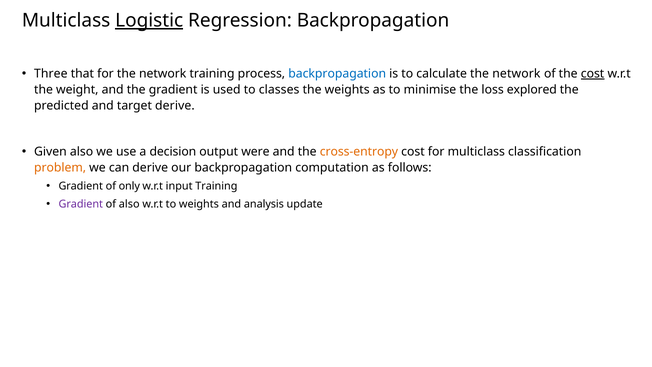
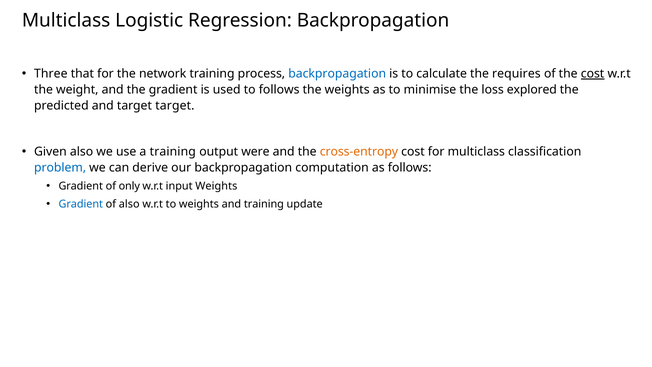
Logistic underline: present -> none
calculate the network: network -> requires
to classes: classes -> follows
target derive: derive -> target
a decision: decision -> training
problem colour: orange -> blue
input Training: Training -> Weights
Gradient at (81, 204) colour: purple -> blue
and analysis: analysis -> training
